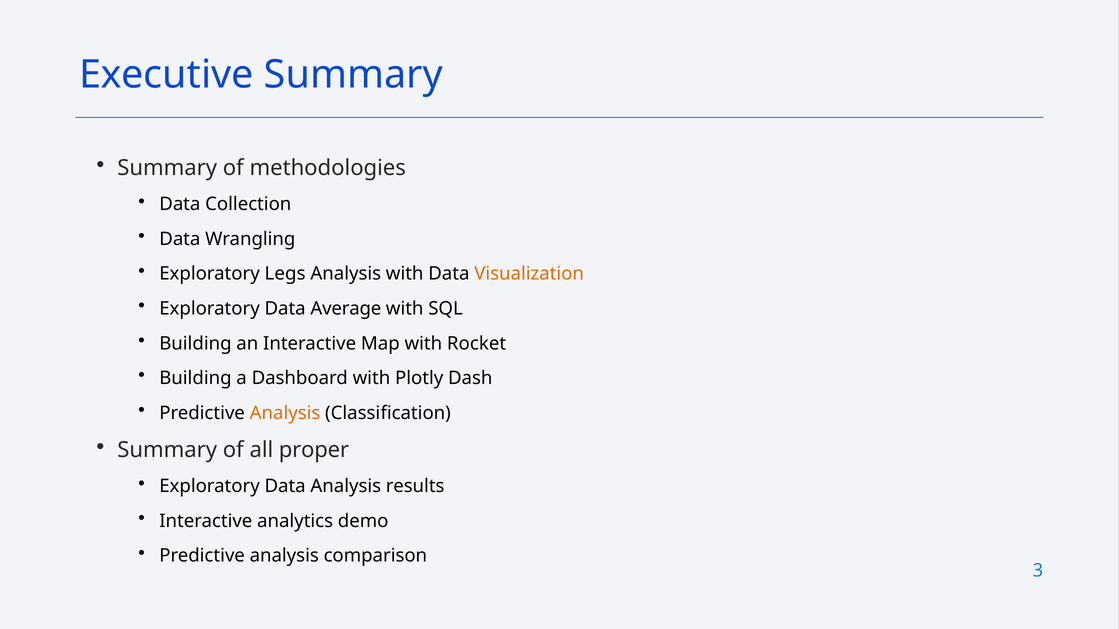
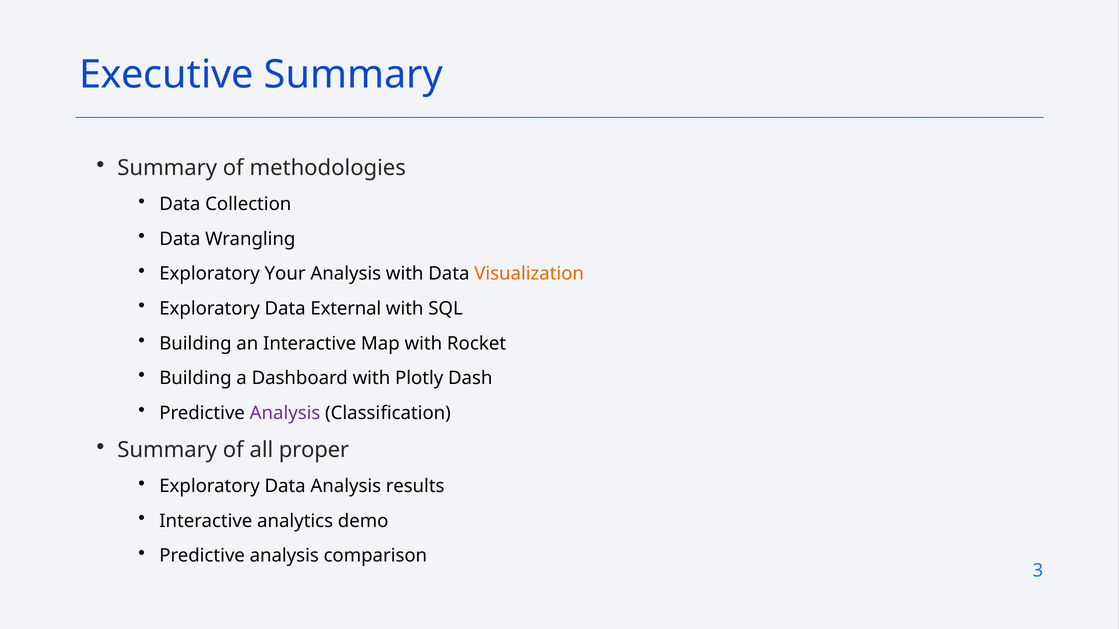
Legs: Legs -> Your
Average: Average -> External
Analysis at (285, 413) colour: orange -> purple
